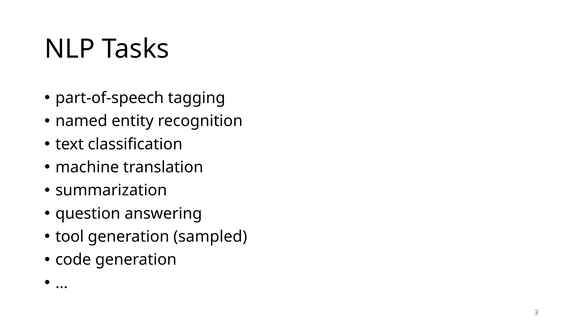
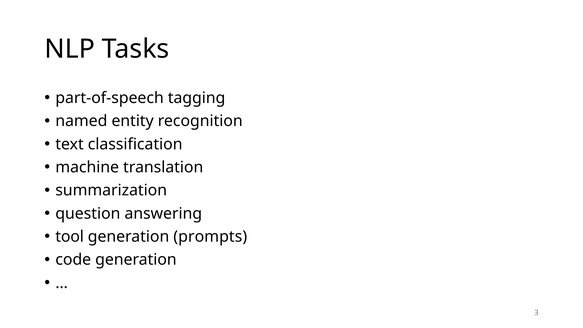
sampled: sampled -> prompts
